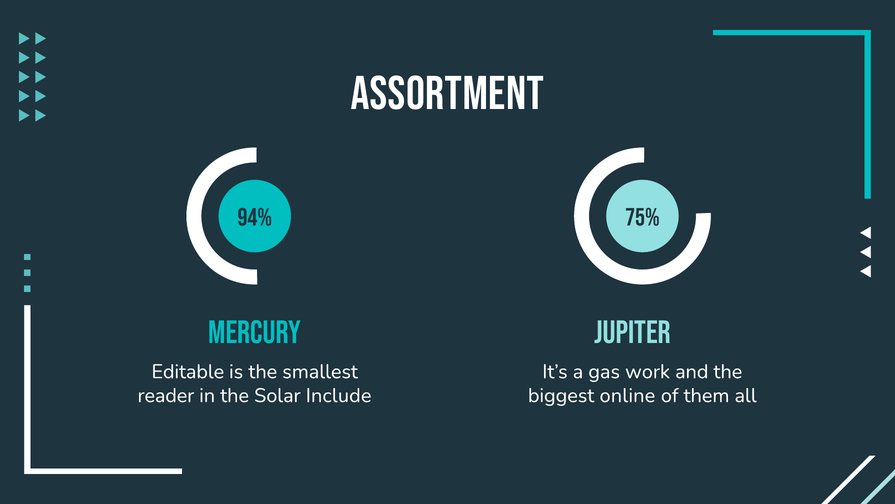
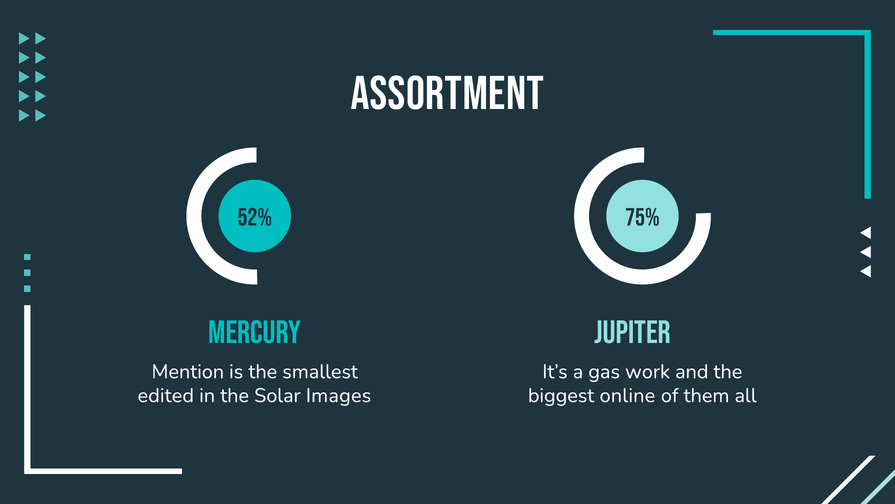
94%: 94% -> 52%
Editable: Editable -> Mention
reader: reader -> edited
Include: Include -> Images
